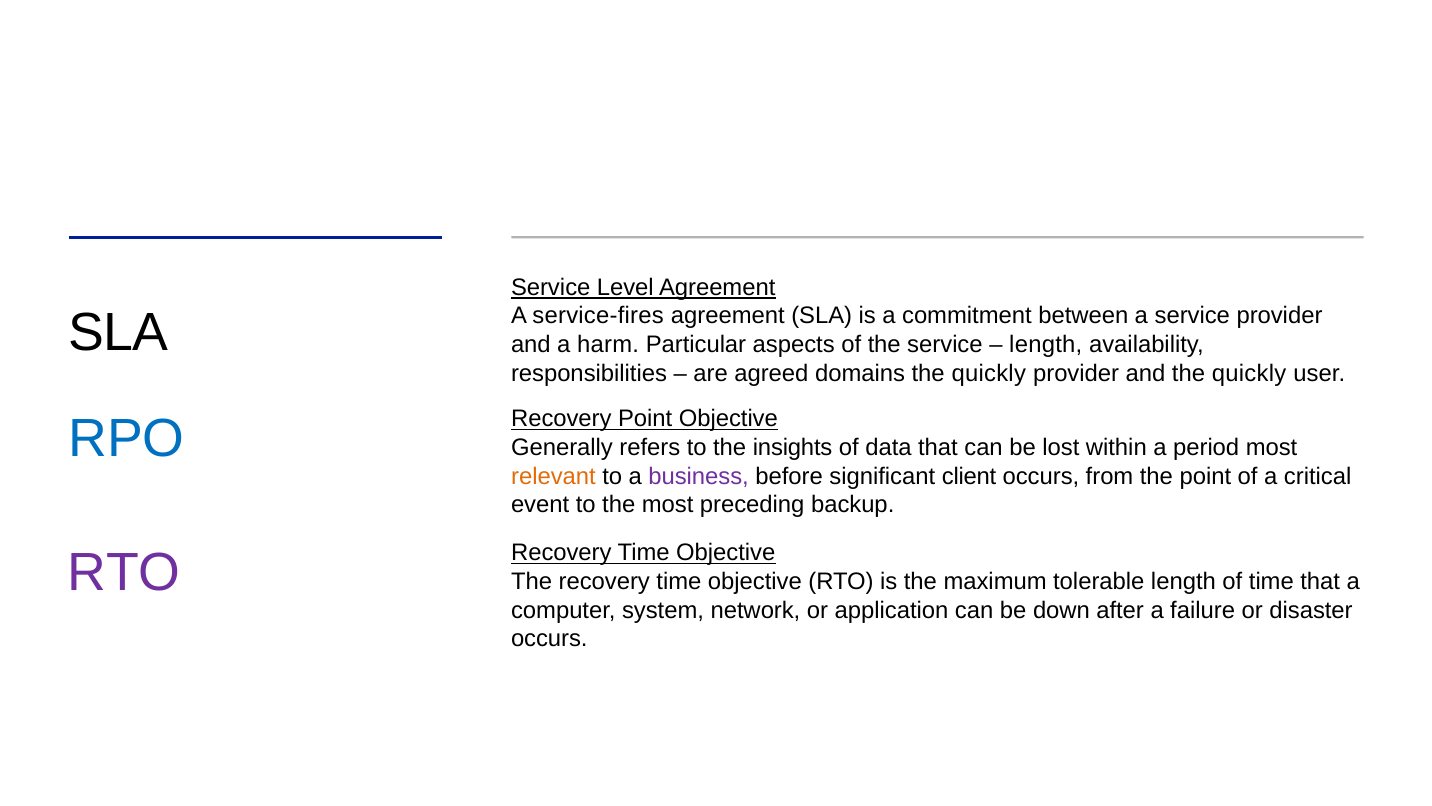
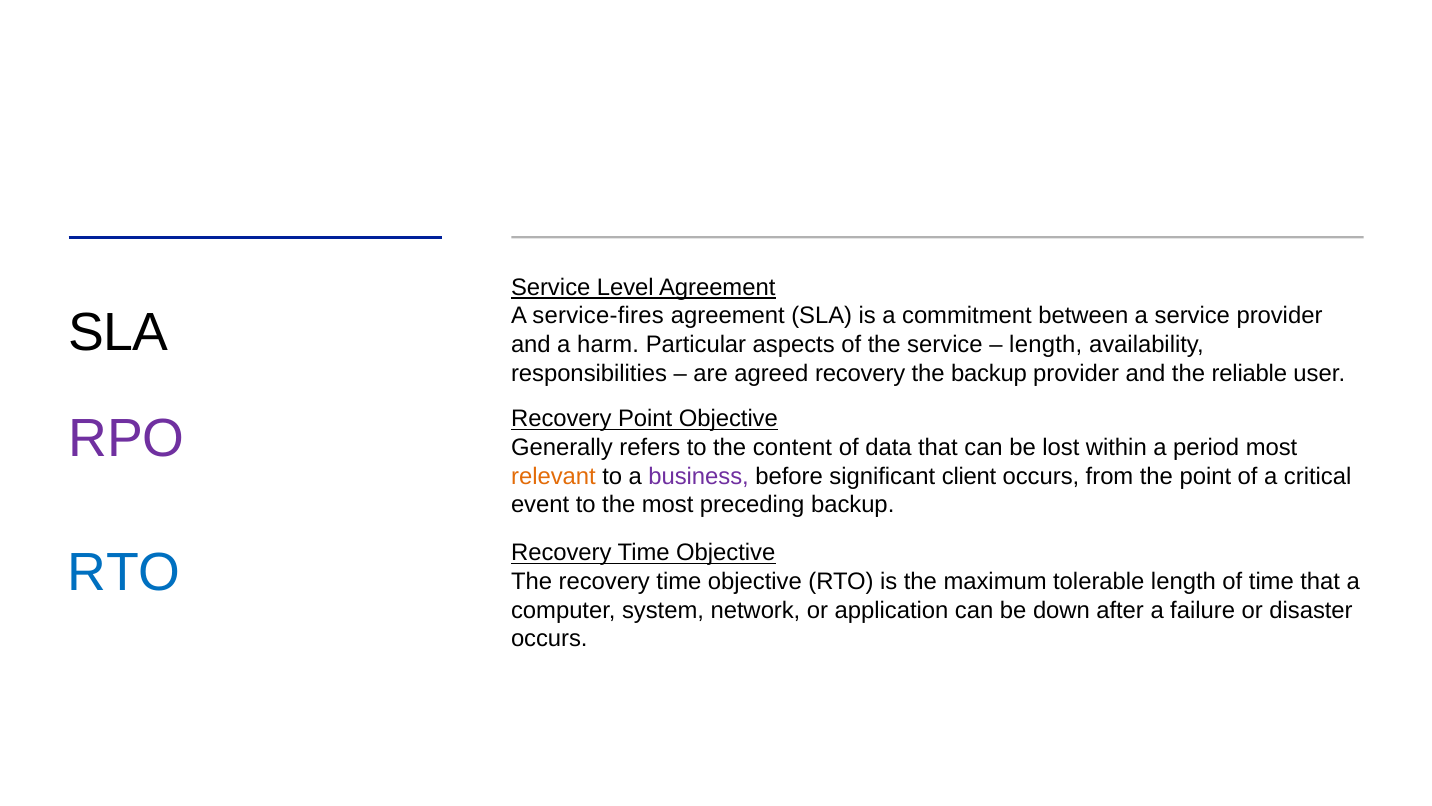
agreed domains: domains -> recovery
quickly at (989, 373): quickly -> backup
and the quickly: quickly -> reliable
RPO colour: blue -> purple
insights: insights -> content
RTO at (124, 572) colour: purple -> blue
